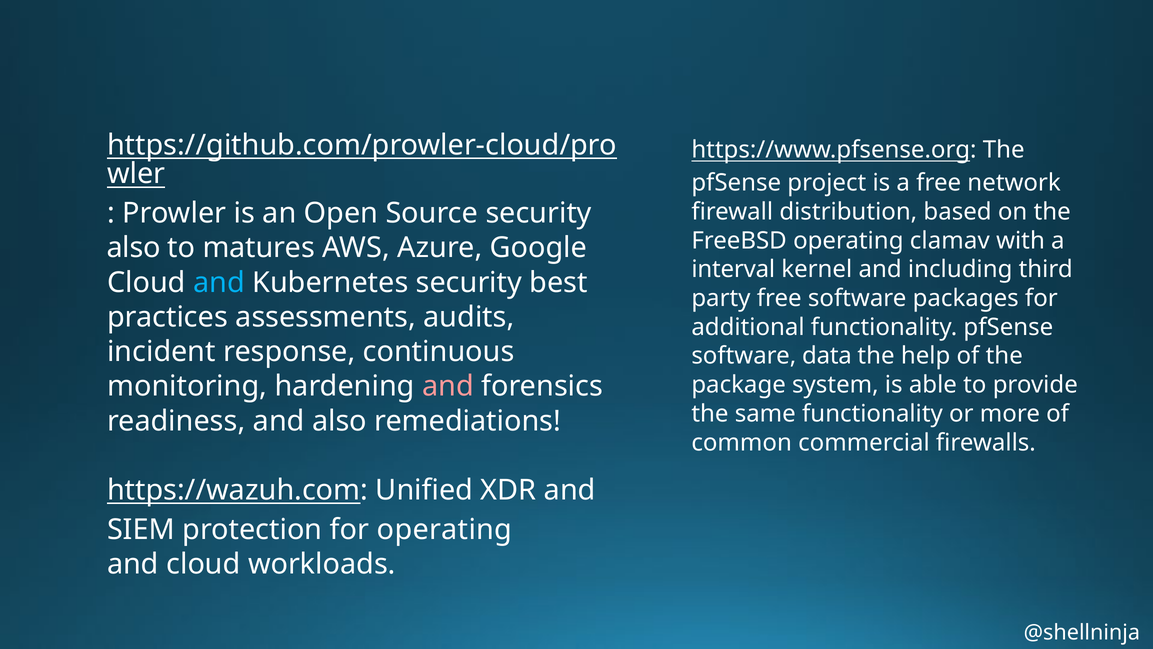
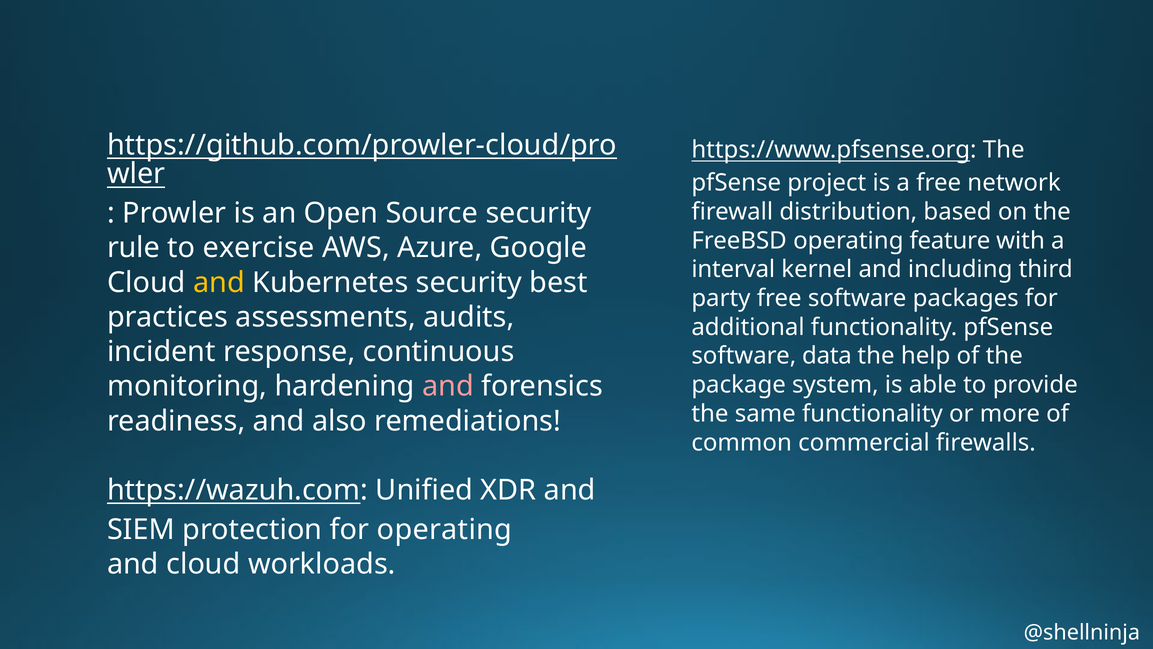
clamav: clamav -> feature
also at (134, 248): also -> rule
matures: matures -> exercise
and at (219, 282) colour: light blue -> yellow
